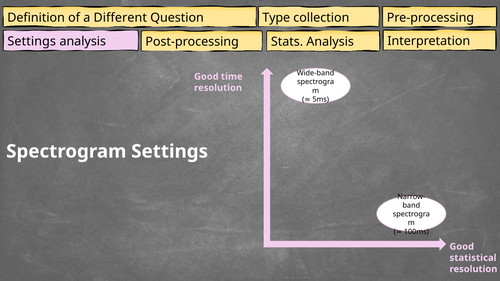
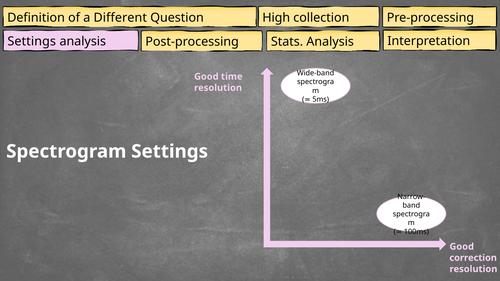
Type: Type -> High
statistical: statistical -> correction
